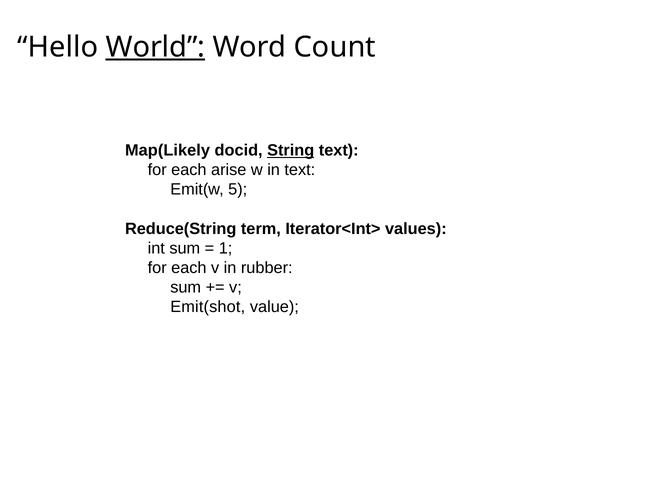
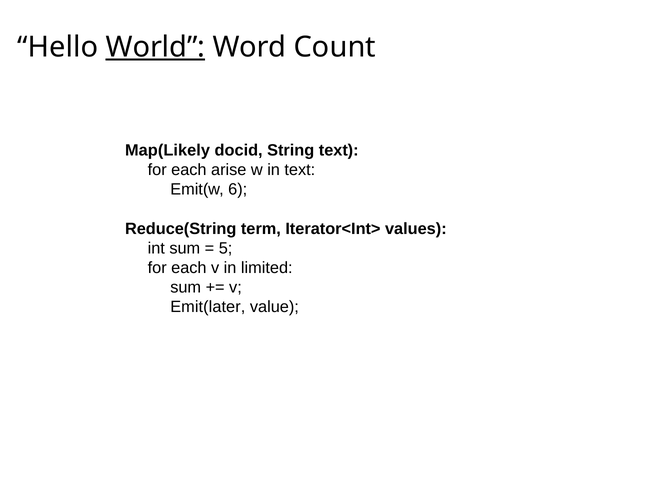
String underline: present -> none
5: 5 -> 6
1: 1 -> 5
rubber: rubber -> limited
Emit(shot: Emit(shot -> Emit(later
